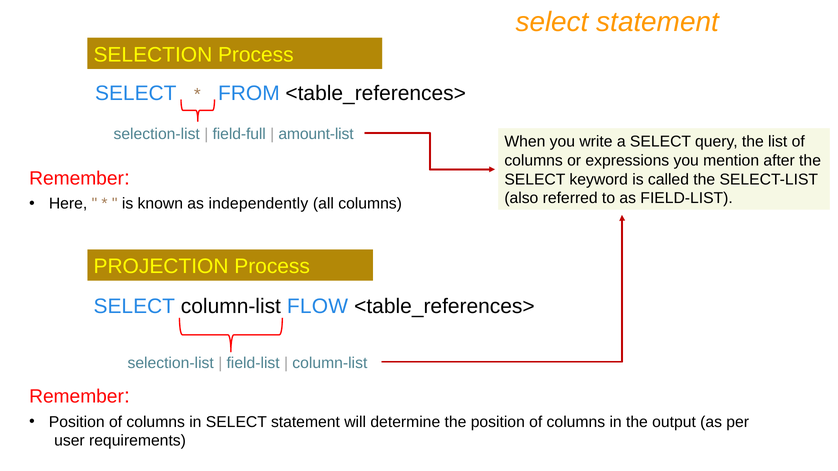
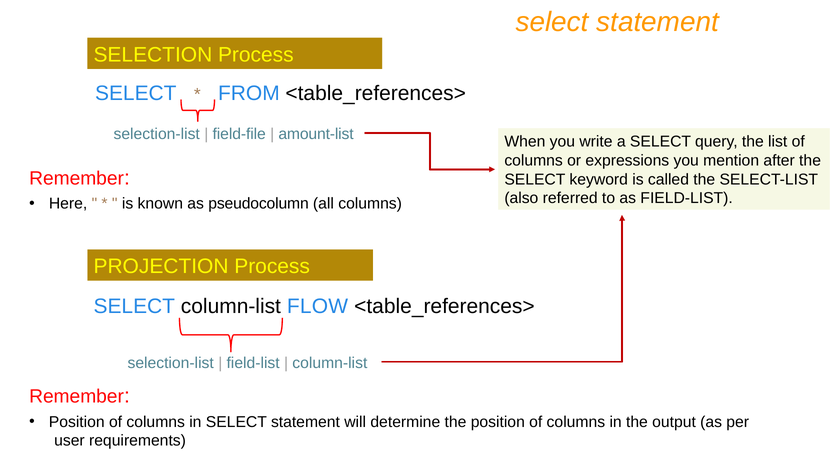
field-full: field-full -> field-file
independently: independently -> pseudocolumn
